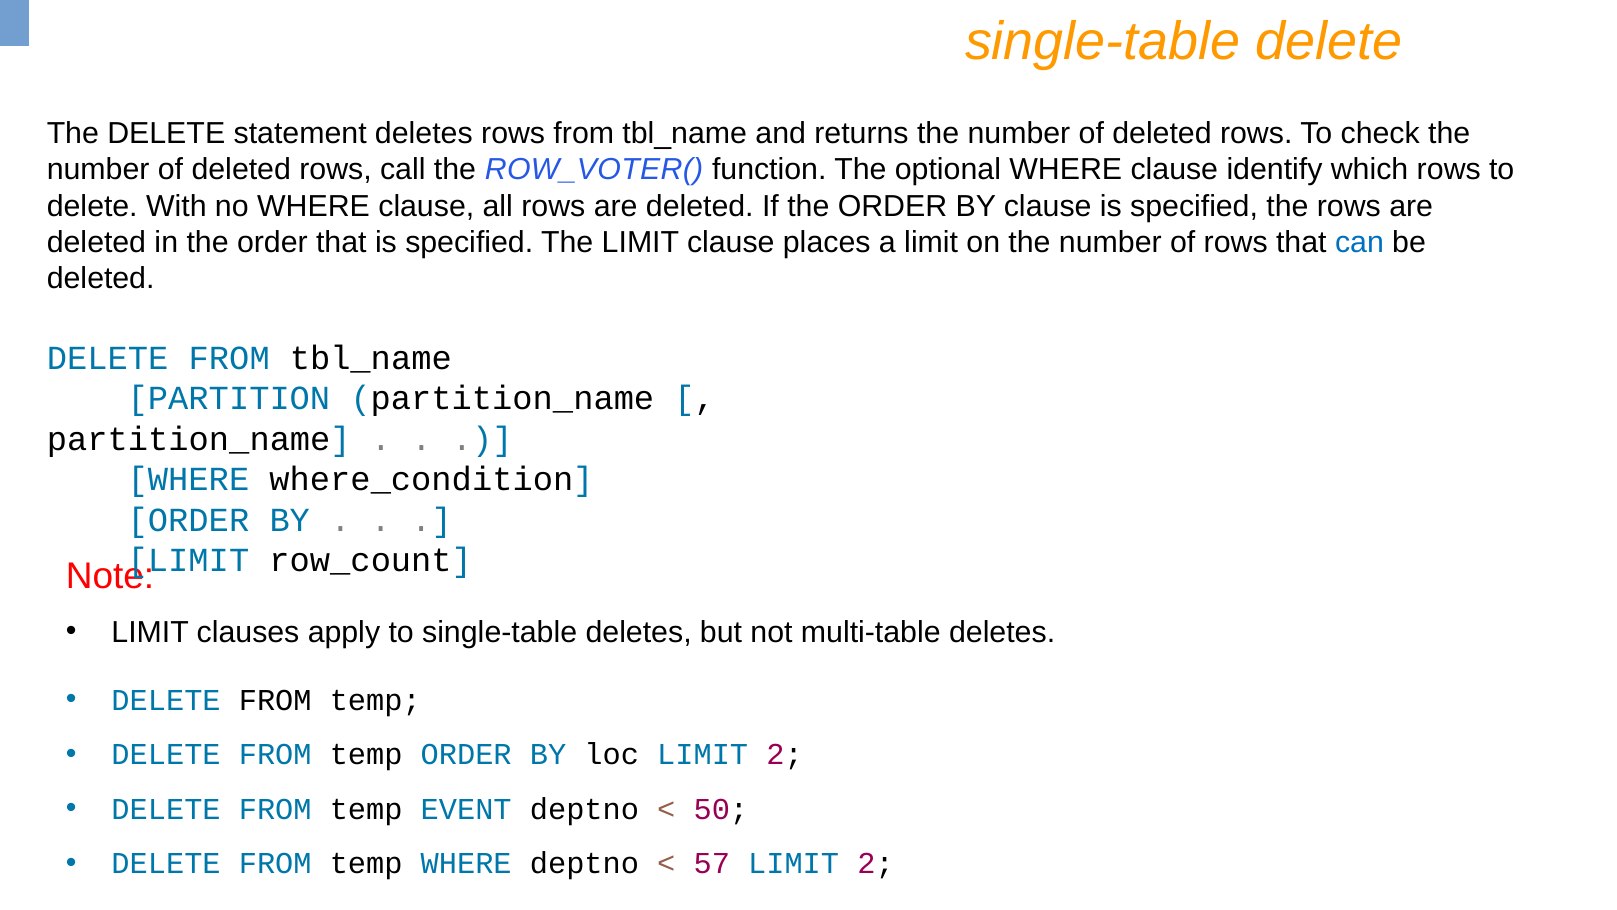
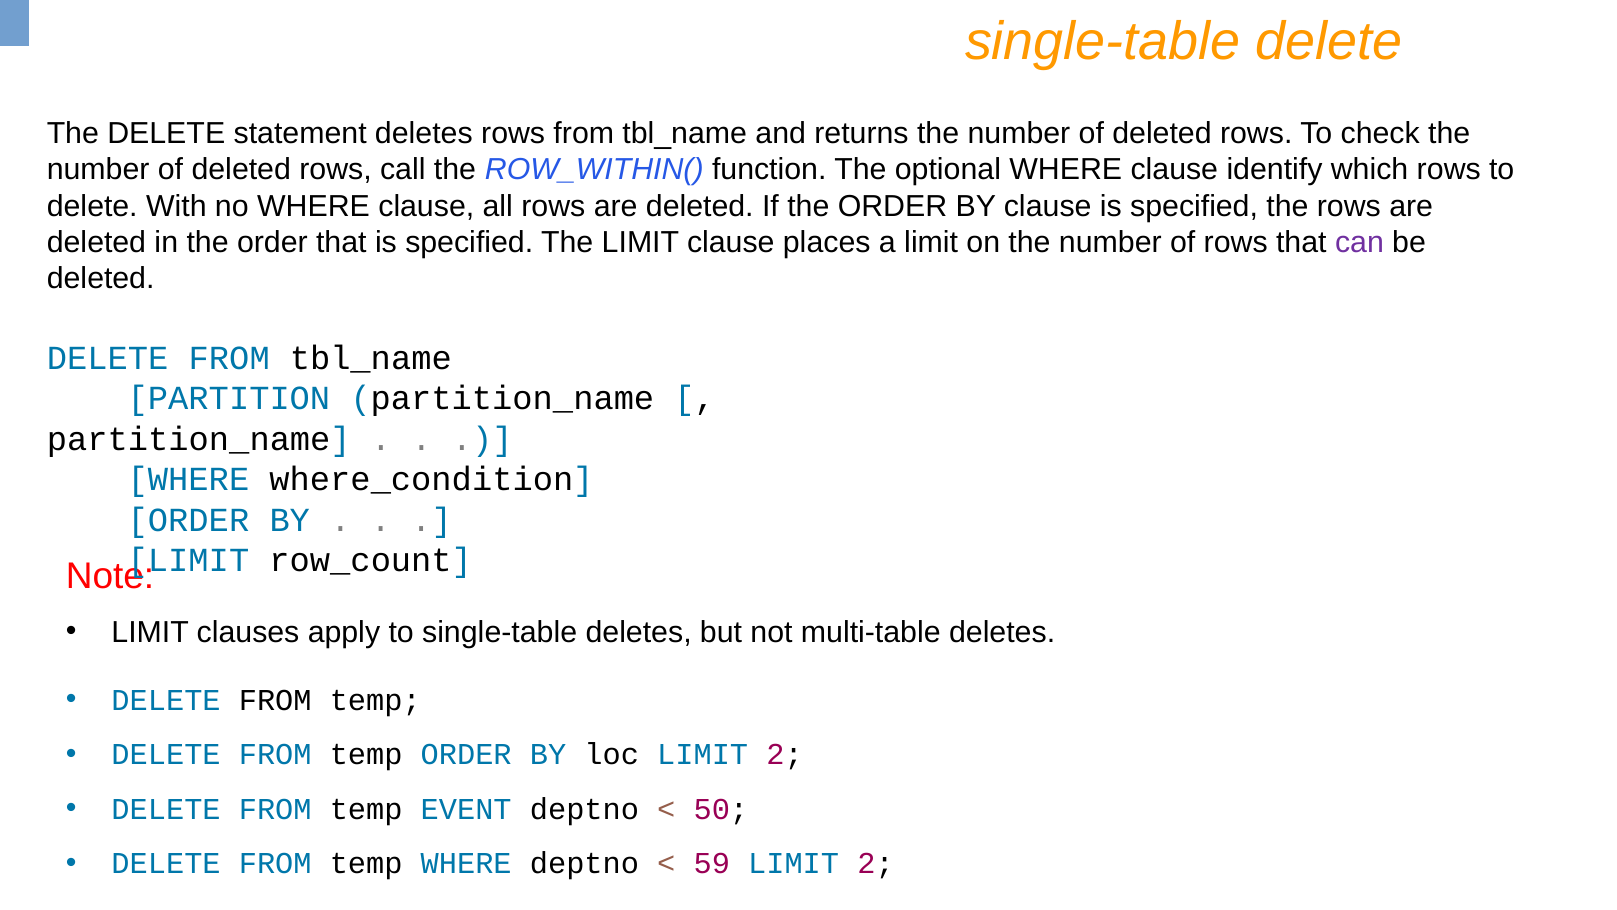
ROW_VOTER(: ROW_VOTER( -> ROW_WITHIN(
can colour: blue -> purple
57: 57 -> 59
